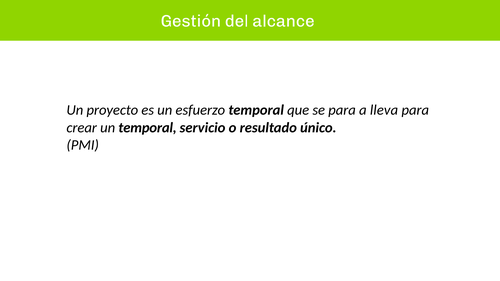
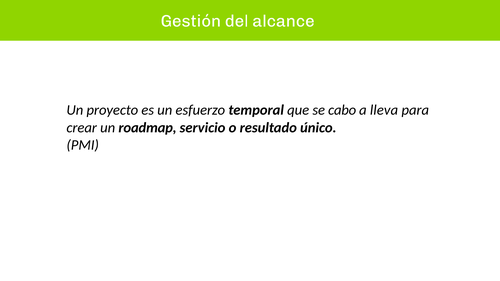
se para: para -> cabo
un temporal: temporal -> roadmap
